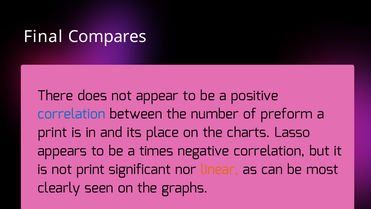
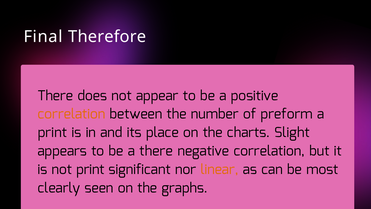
Compares: Compares -> Therefore
correlation at (71, 114) colour: blue -> orange
Lasso: Lasso -> Slight
a times: times -> there
